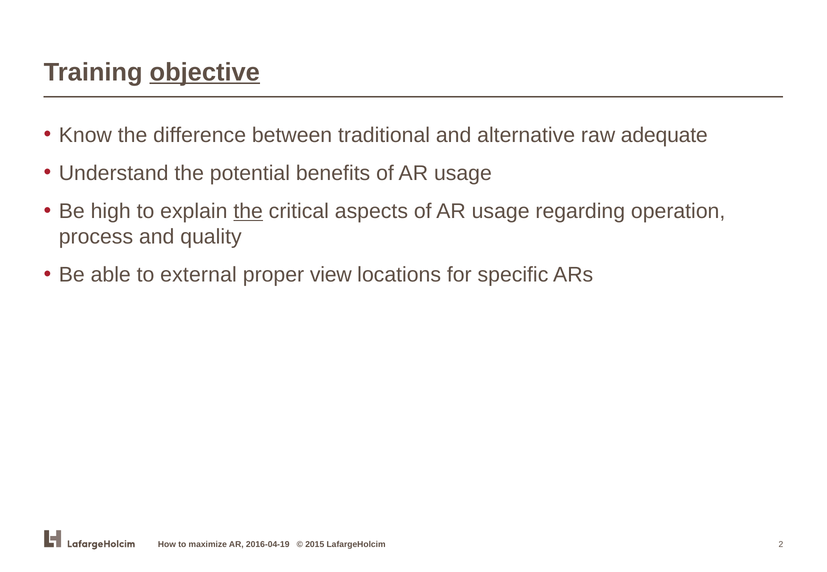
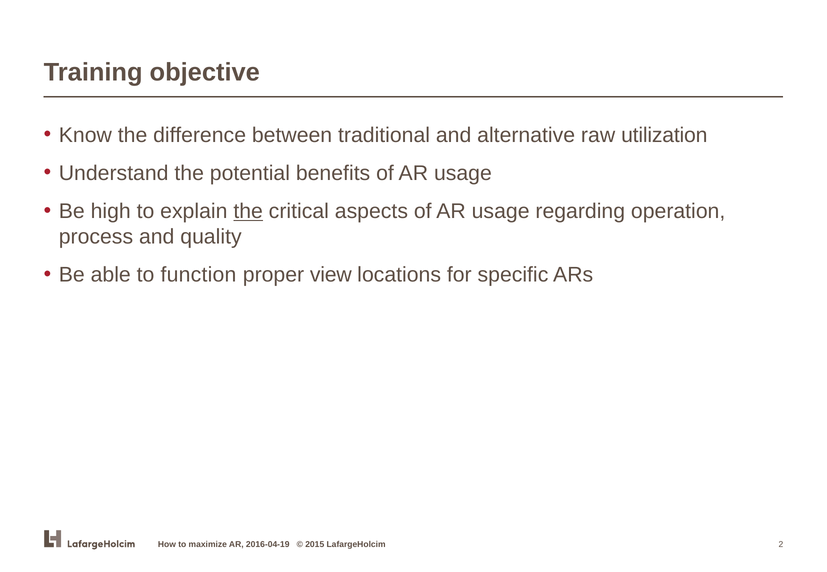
objective underline: present -> none
adequate: adequate -> utilization
external: external -> function
